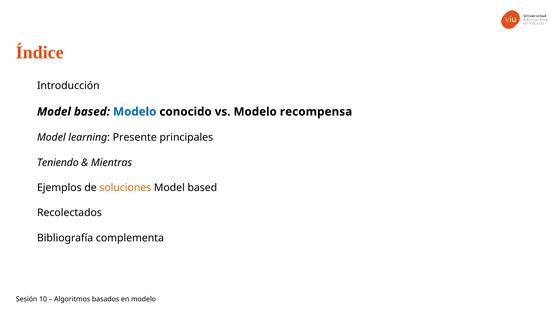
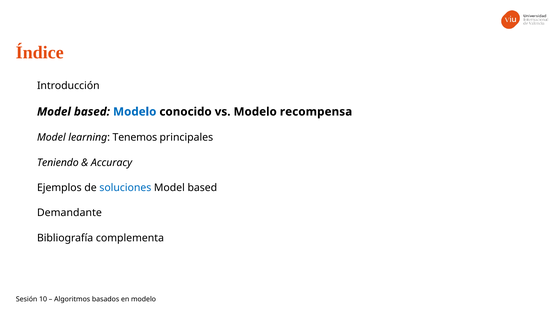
Presente: Presente -> Tenemos
Mientras: Mientras -> Accuracy
soluciones colour: orange -> blue
Recolectados: Recolectados -> Demandante
